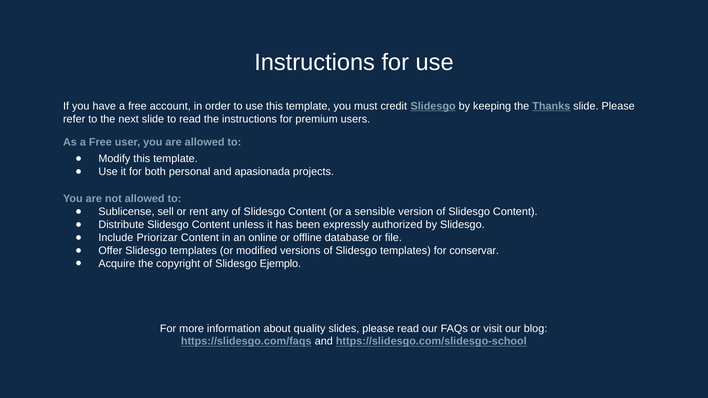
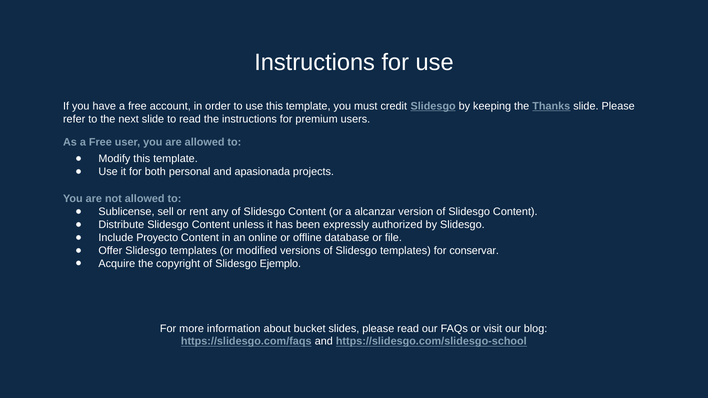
sensible: sensible -> alcanzar
Priorizar: Priorizar -> Proyecto
quality: quality -> bucket
